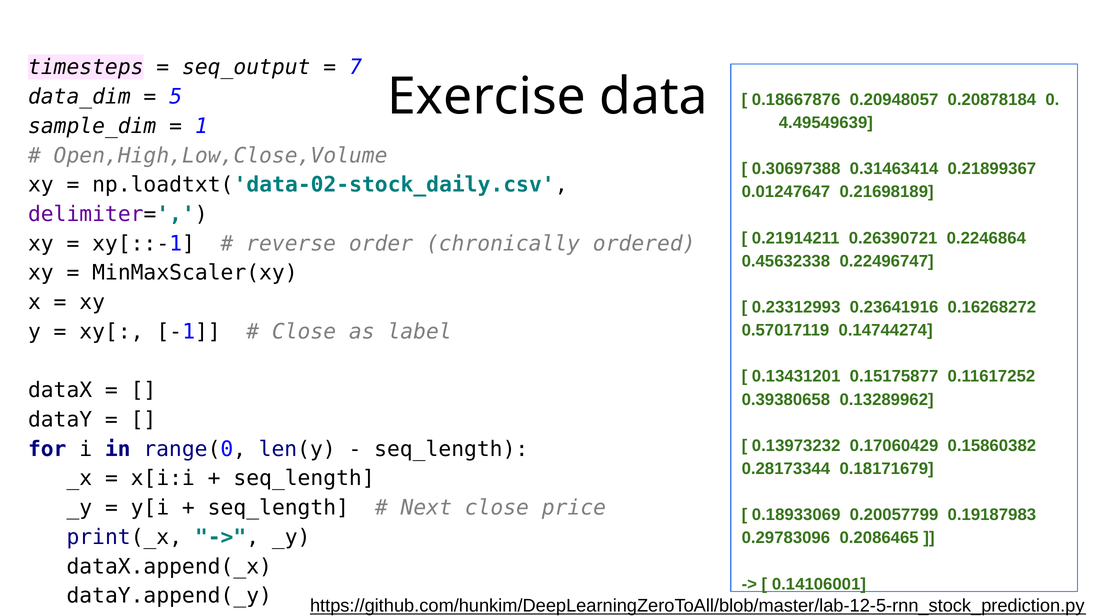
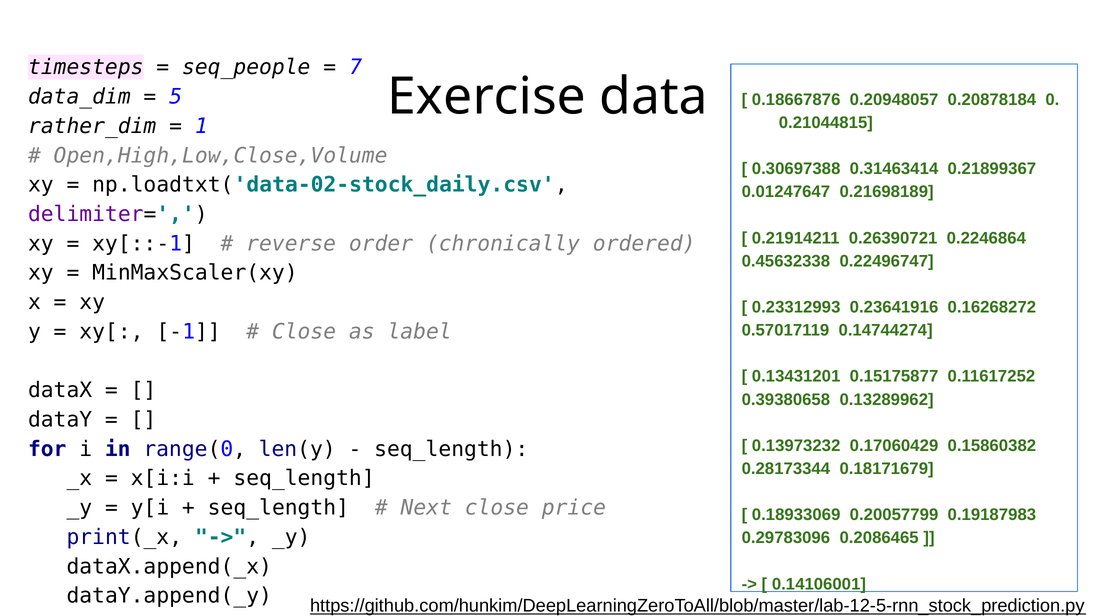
seq_output: seq_output -> seq_people
4.49549639: 4.49549639 -> 0.21044815
sample_dim: sample_dim -> rather_dim
